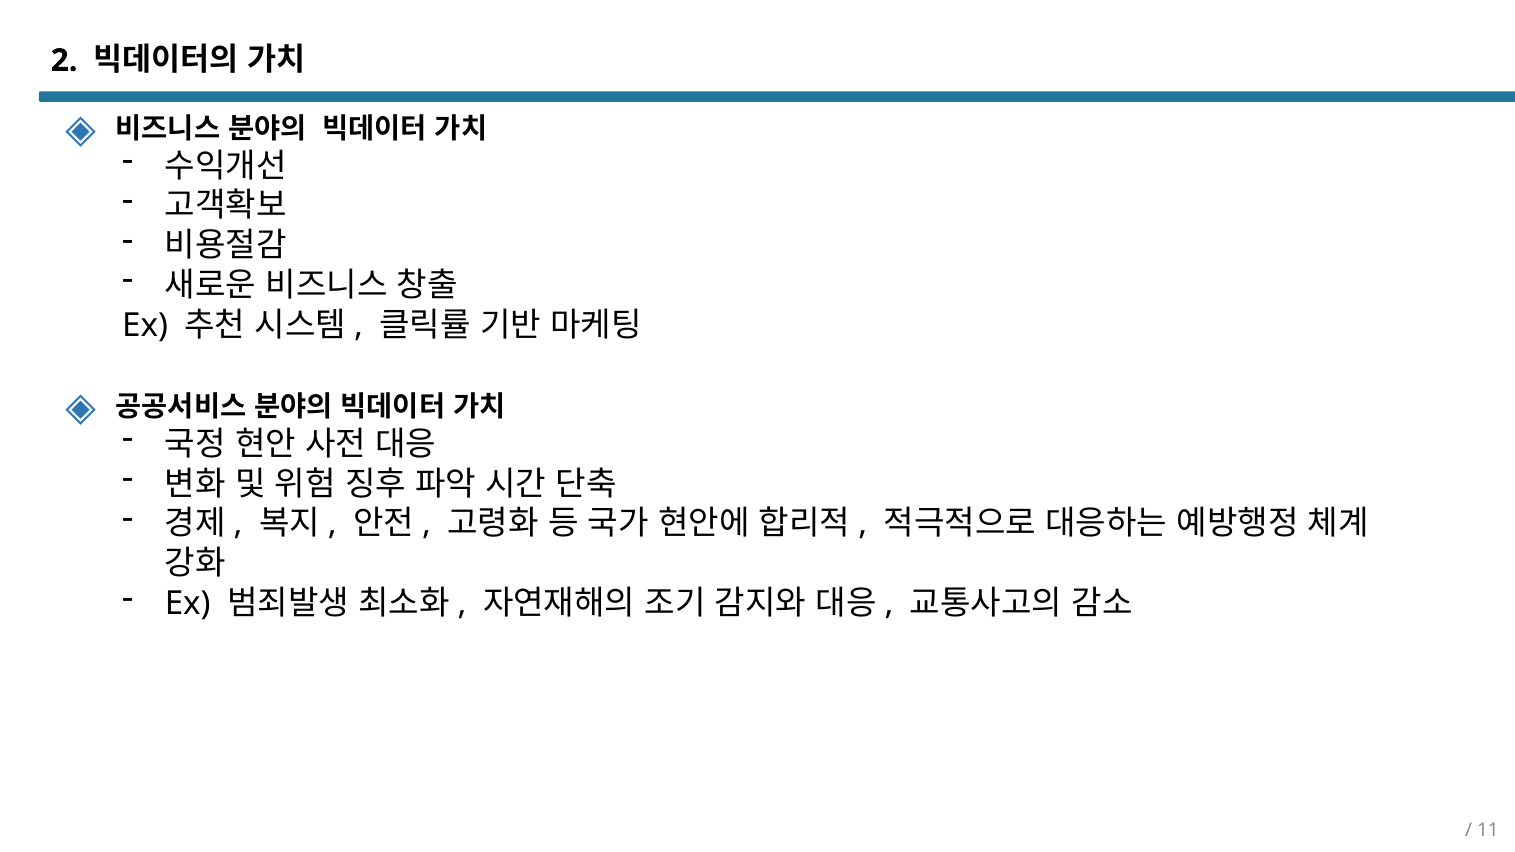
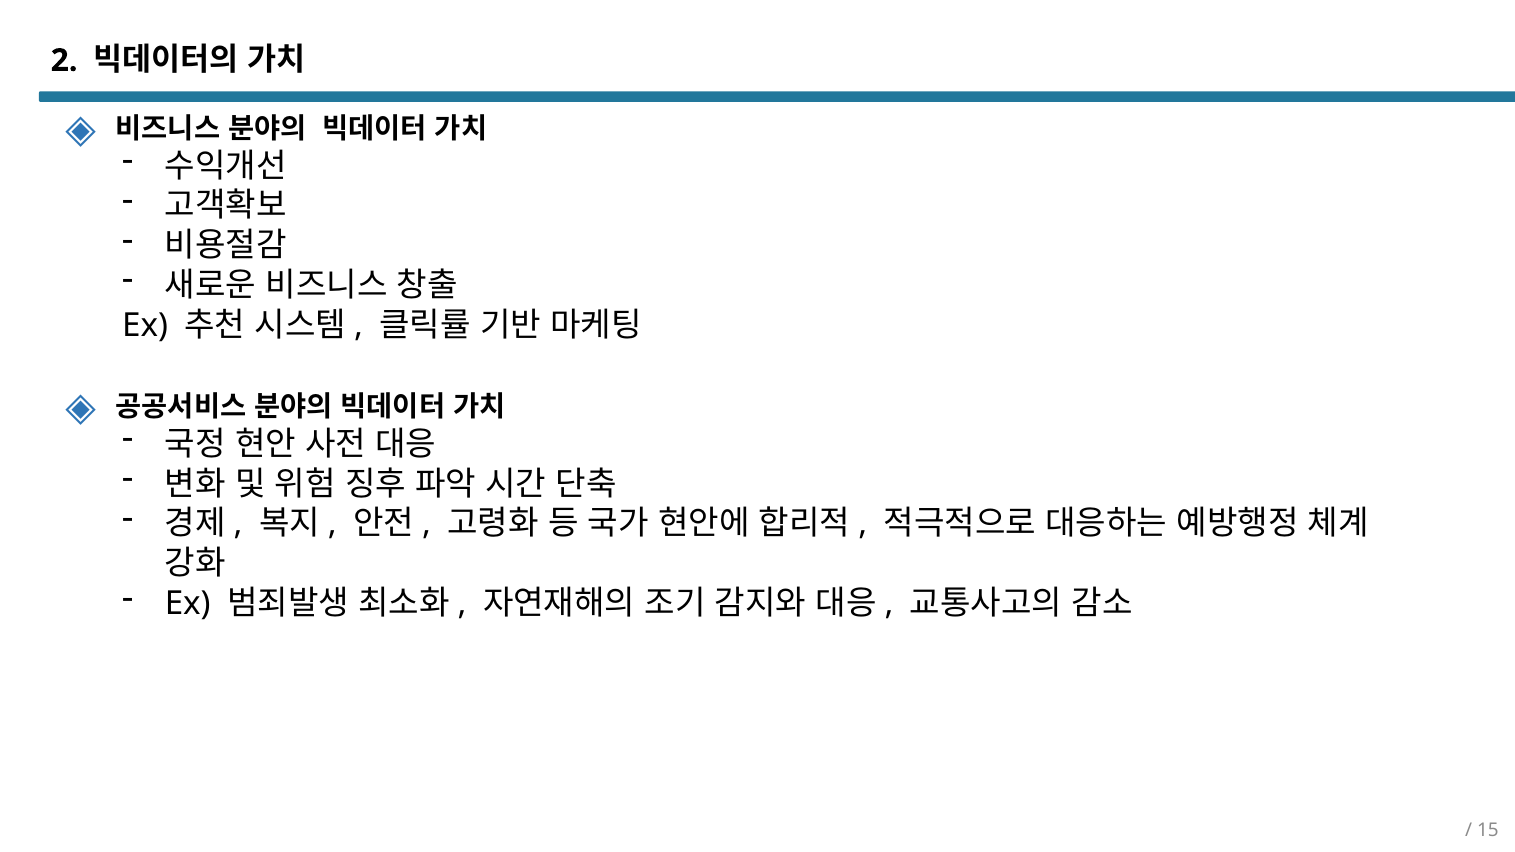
11: 11 -> 15
